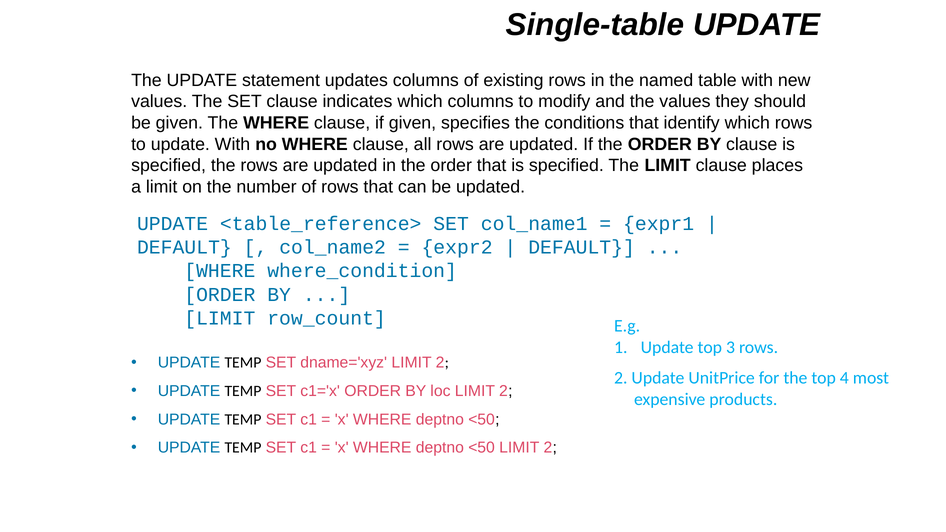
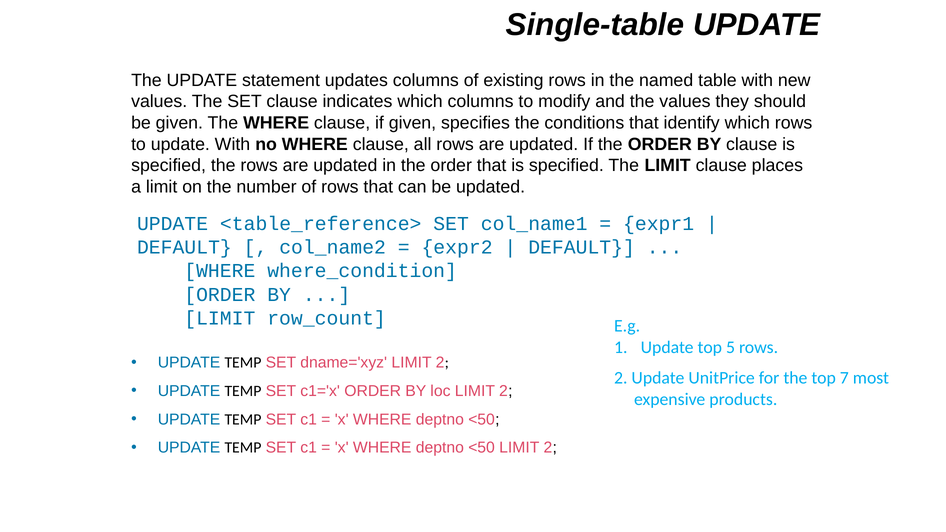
3: 3 -> 5
4: 4 -> 7
